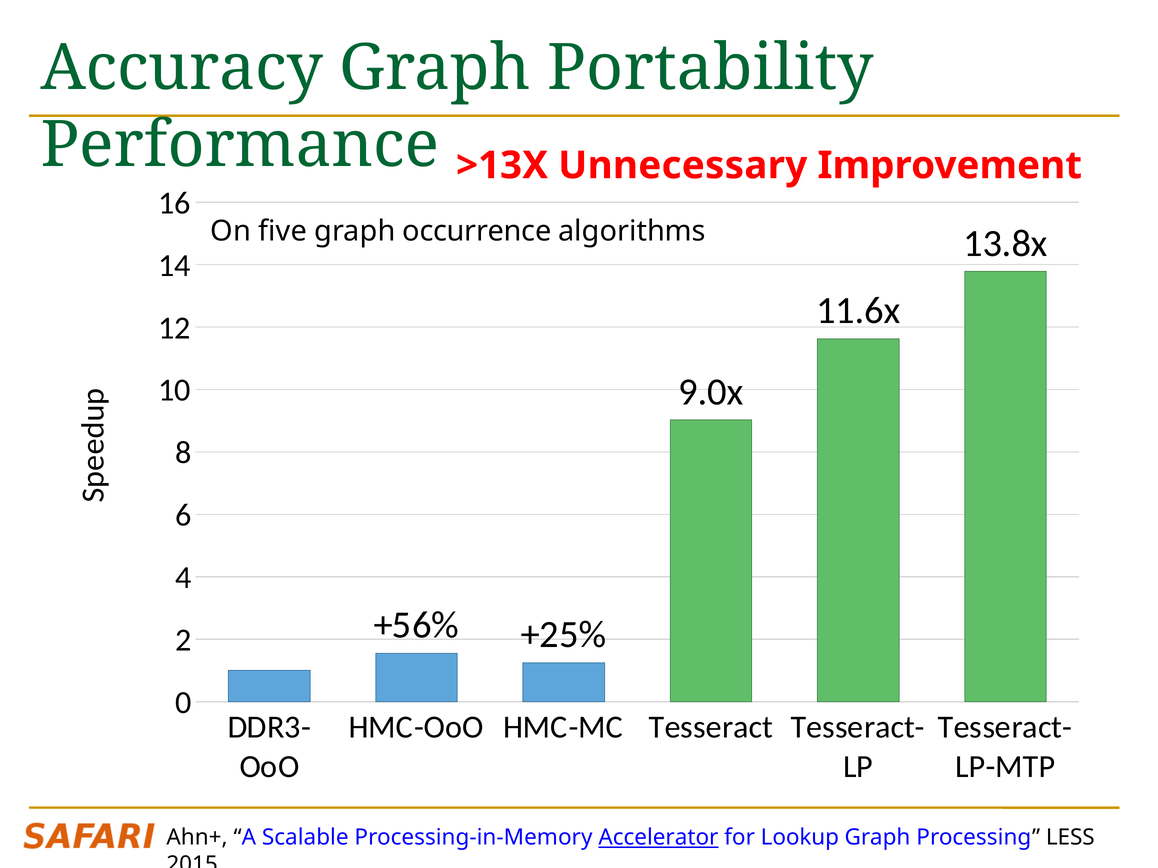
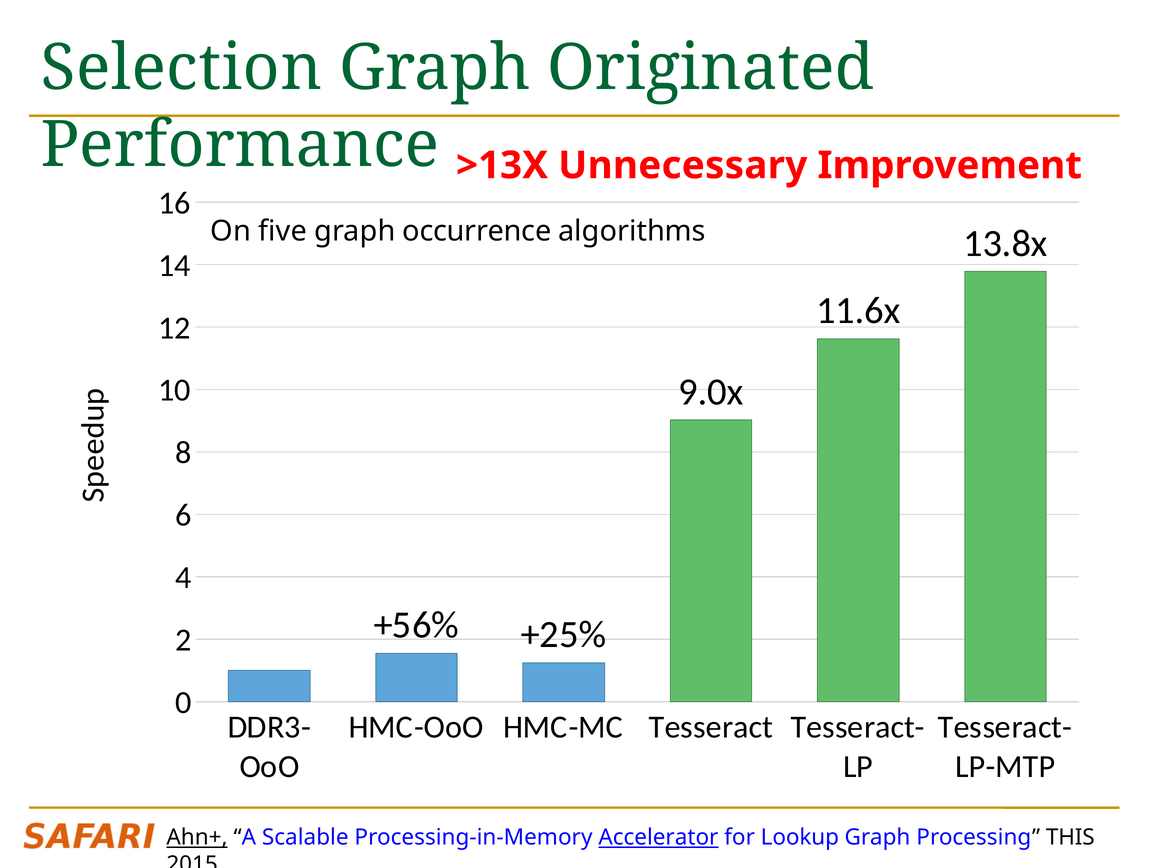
Accuracy: Accuracy -> Selection
Portability: Portability -> Originated
Ahn+ underline: none -> present
LESS: LESS -> THIS
